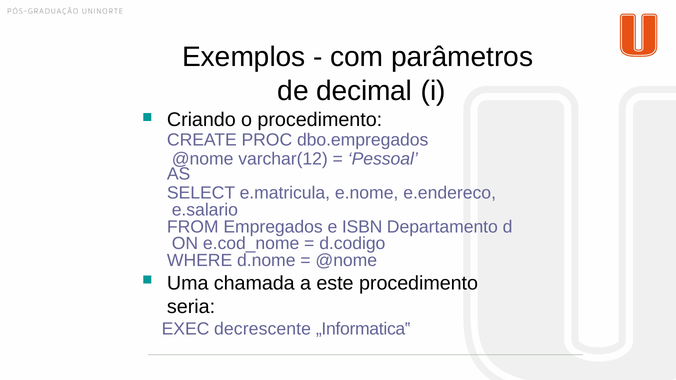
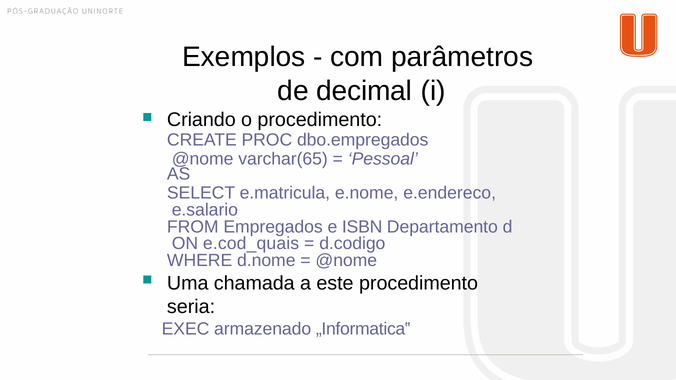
varchar(12: varchar(12 -> varchar(65
e.cod_nome: e.cod_nome -> e.cod_quais
decrescente: decrescente -> armazenado
